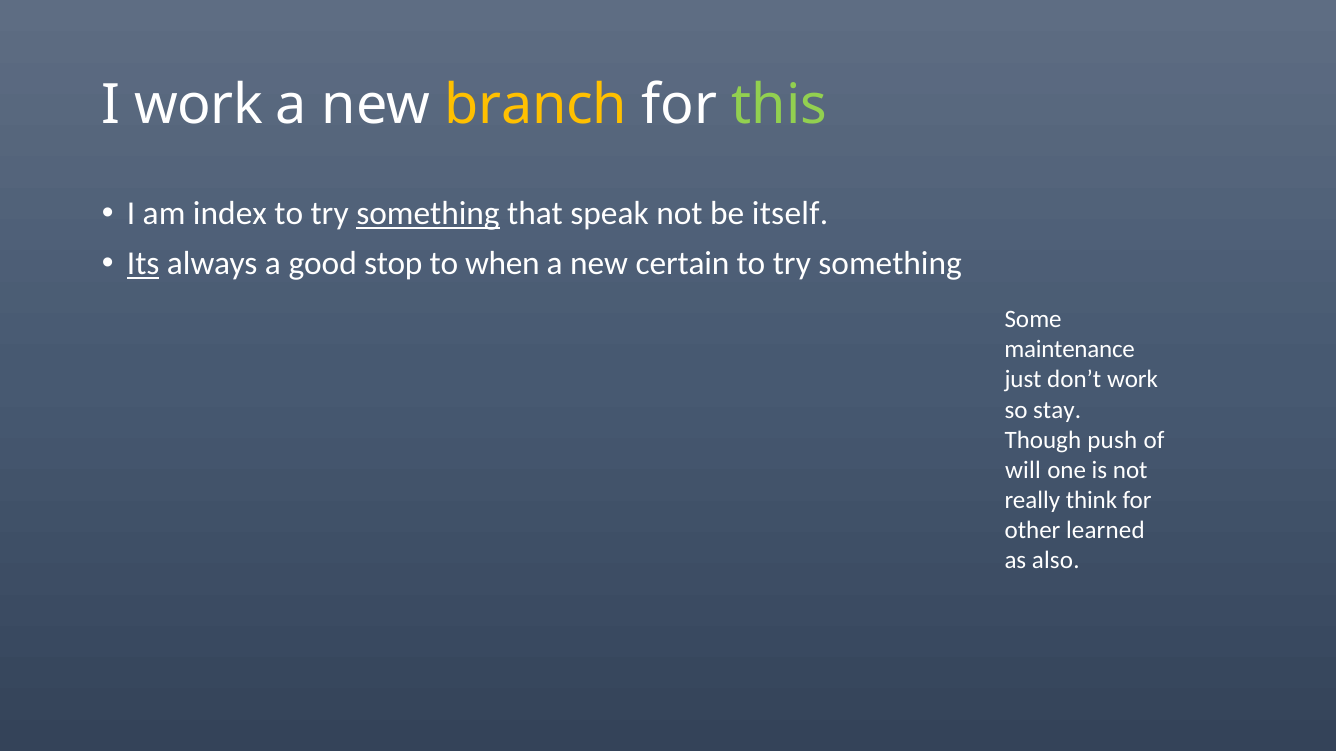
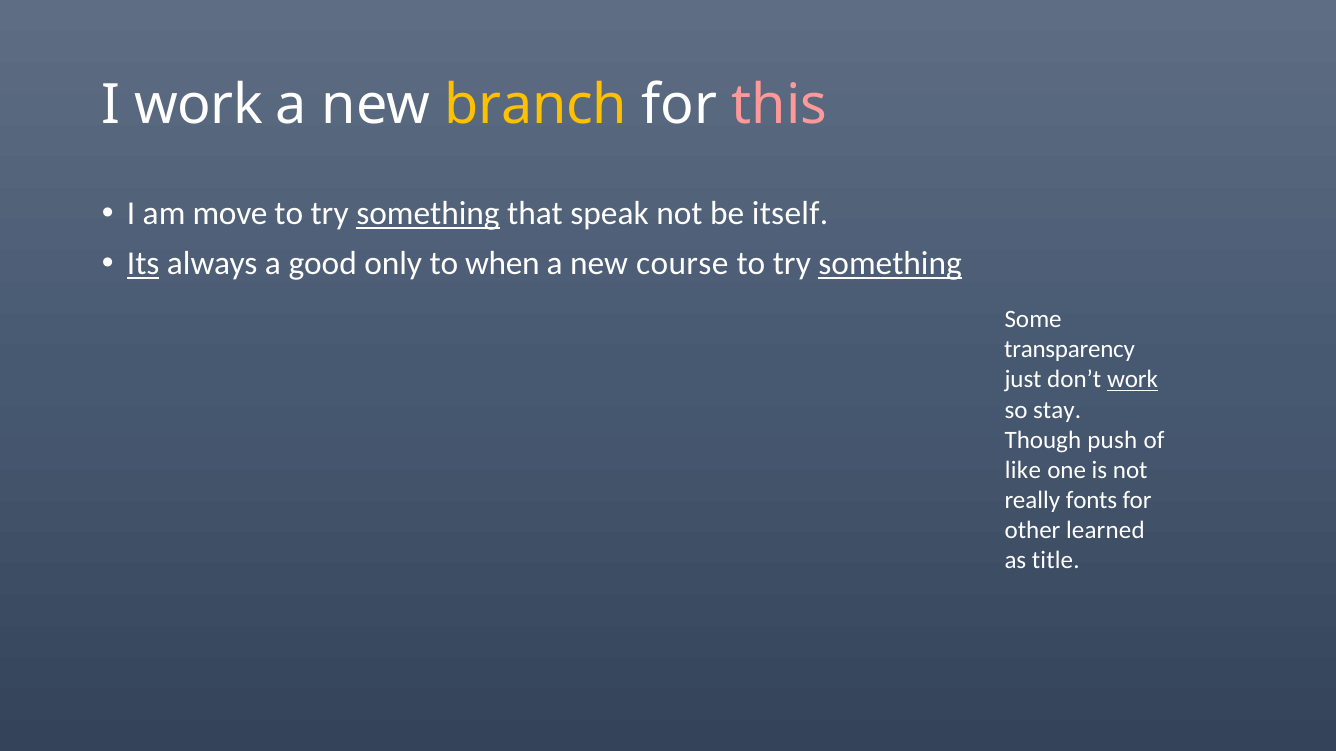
this colour: light green -> pink
index: index -> move
stop: stop -> only
certain: certain -> course
something at (890, 264) underline: none -> present
maintenance: maintenance -> transparency
work at (1133, 380) underline: none -> present
will: will -> like
think: think -> fonts
also: also -> title
